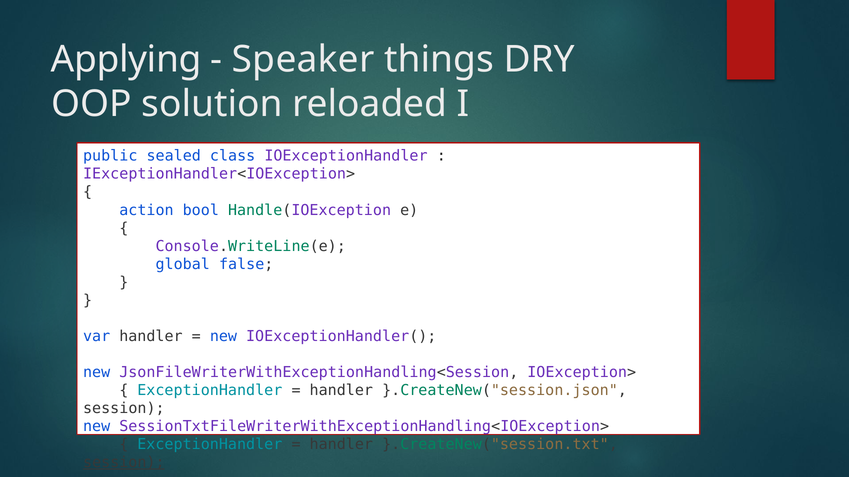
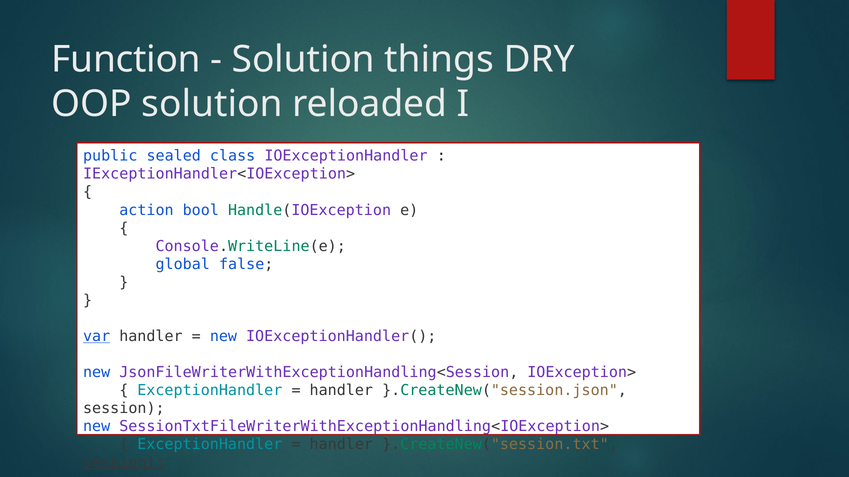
Applying: Applying -> Function
Speaker at (303, 60): Speaker -> Solution
var underline: none -> present
